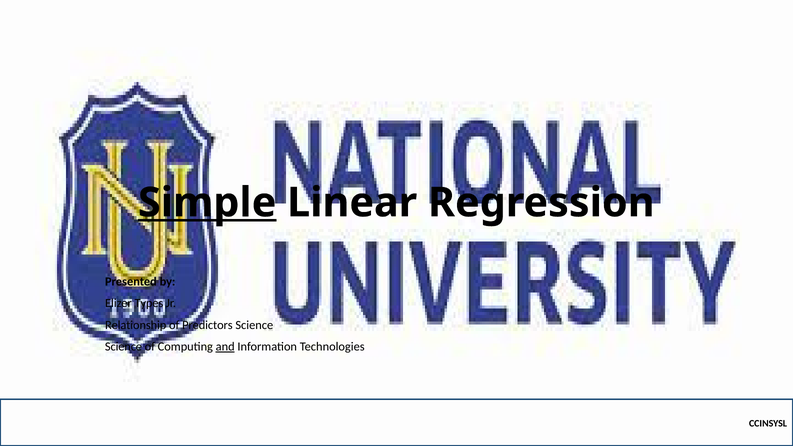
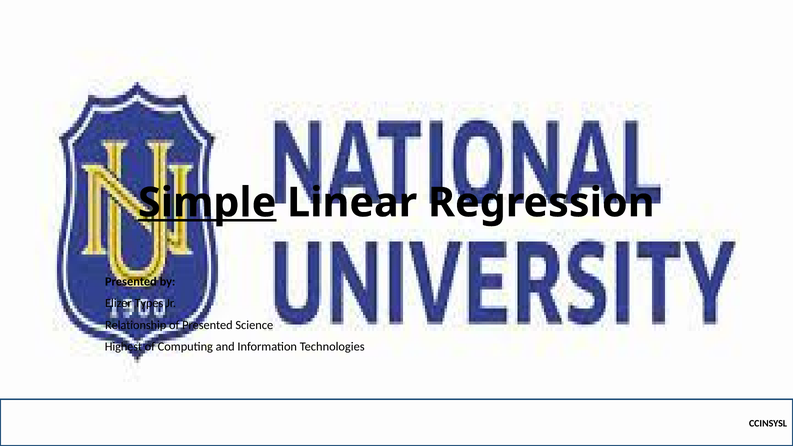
of Predictors: Predictors -> Presented
Science at (123, 347): Science -> Highest
and underline: present -> none
